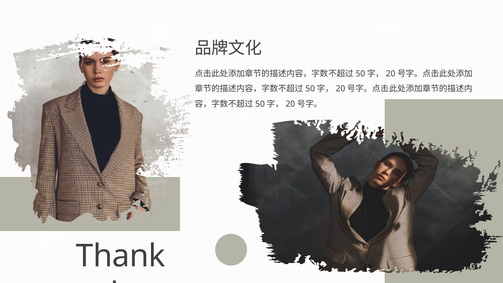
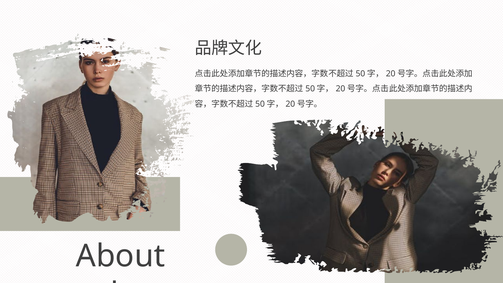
Thank: Thank -> About
